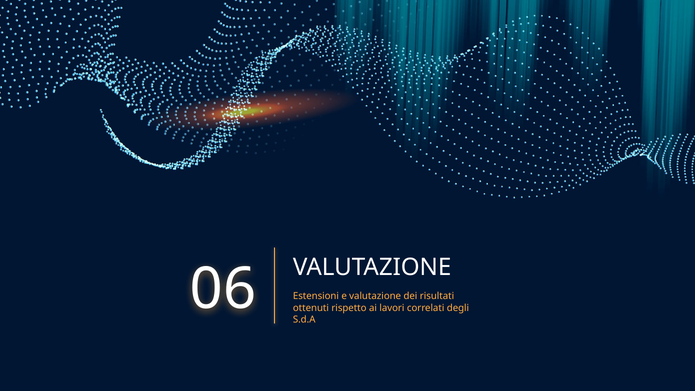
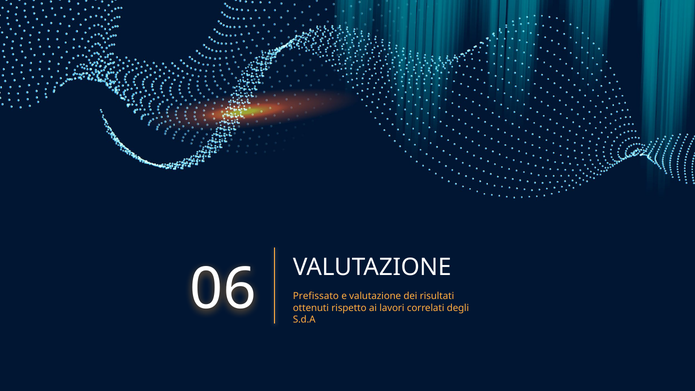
Estensioni: Estensioni -> Prefissato
